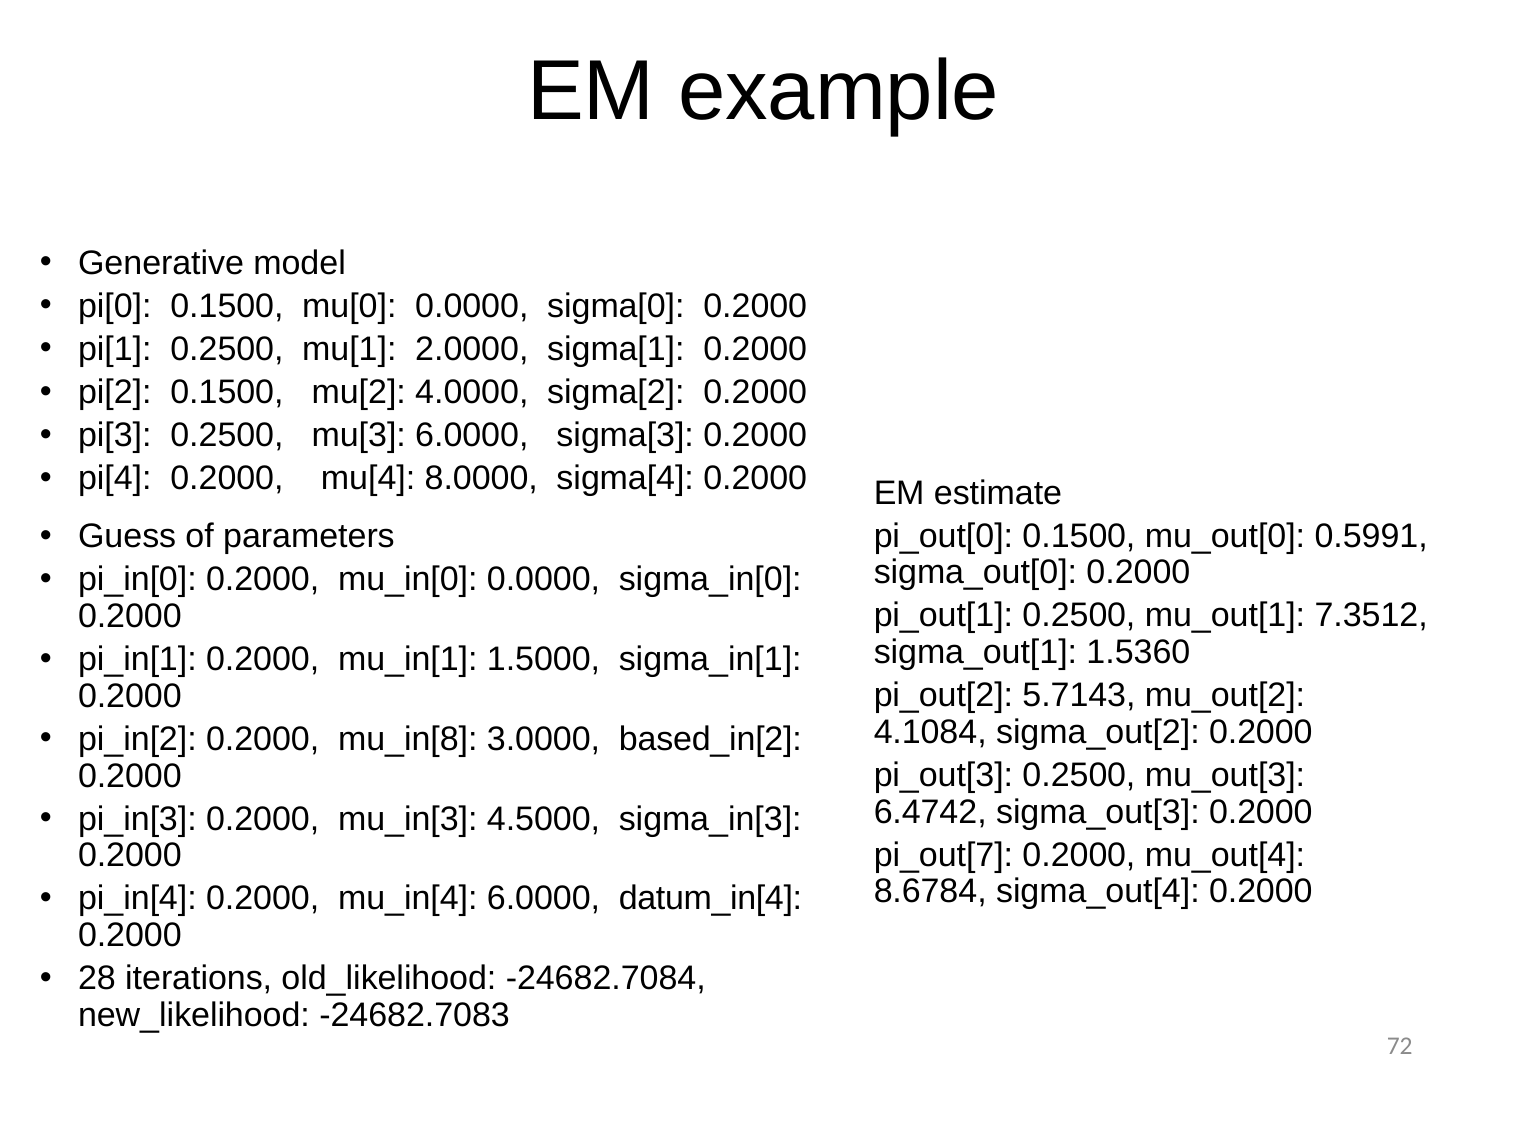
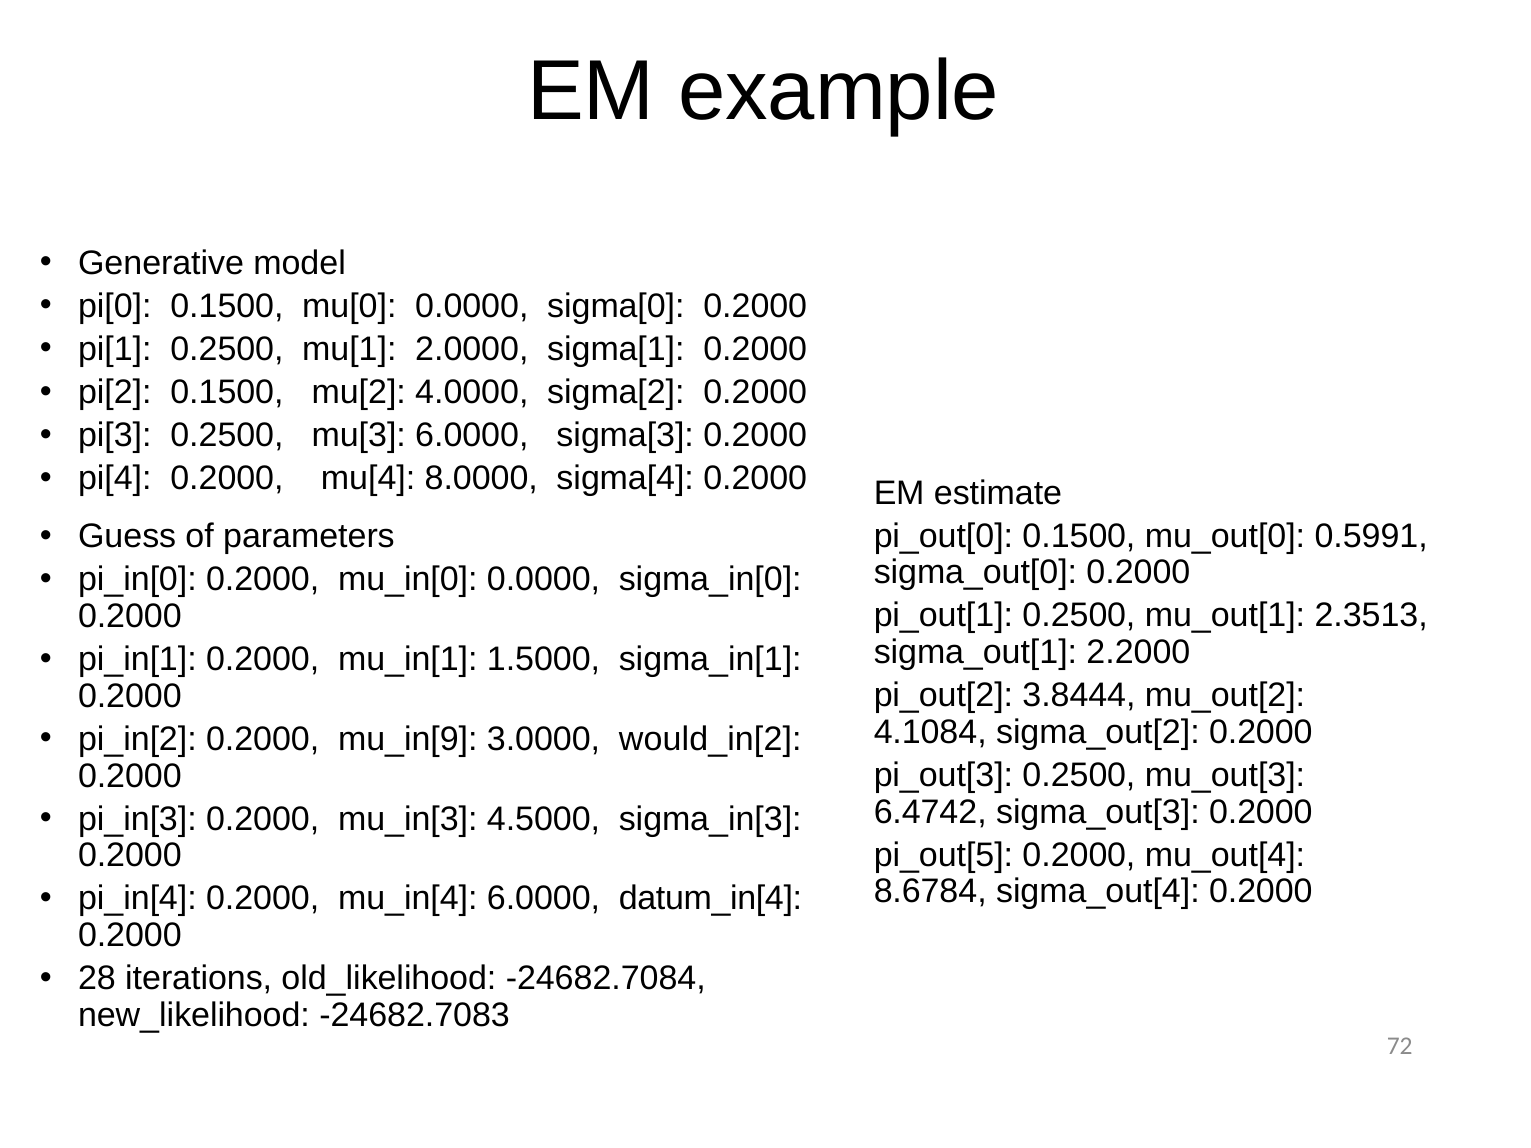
7.3512: 7.3512 -> 2.3513
1.5360: 1.5360 -> 2.2000
5.7143: 5.7143 -> 3.8444
mu_in[8: mu_in[8 -> mu_in[9
based_in[2: based_in[2 -> would_in[2
pi_out[7: pi_out[7 -> pi_out[5
